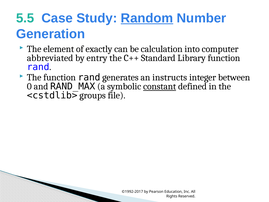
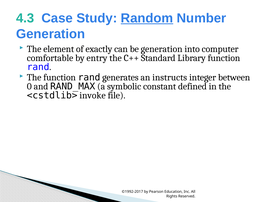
5.5: 5.5 -> 4.3
be calculation: calculation -> generation
abbreviated: abbreviated -> comfortable
constant underline: present -> none
groups: groups -> invoke
